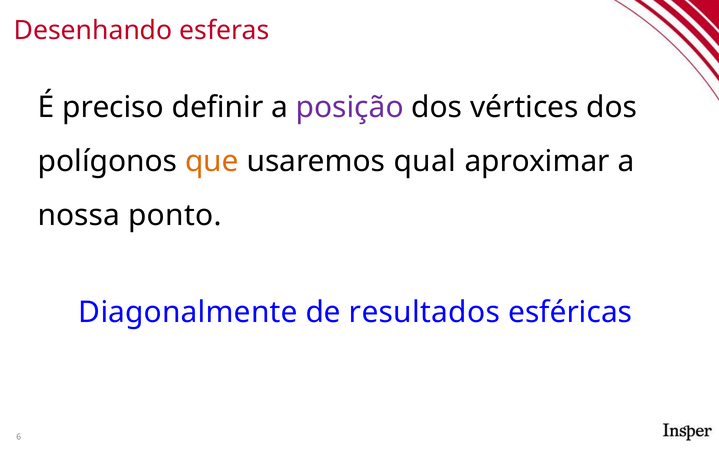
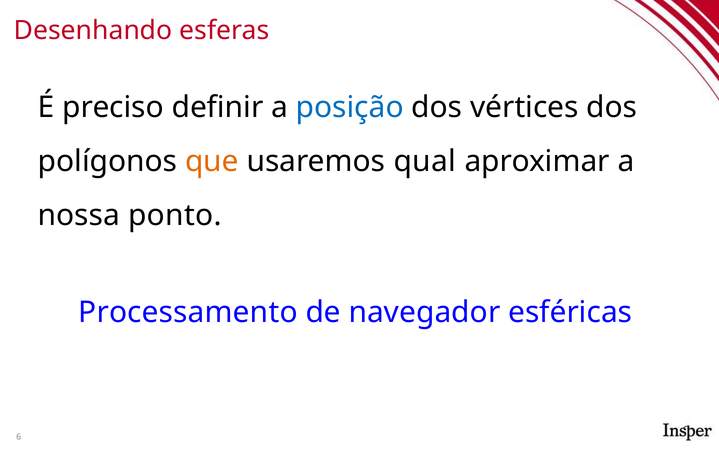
posição colour: purple -> blue
Diagonalmente: Diagonalmente -> Processamento
resultados: resultados -> navegador
